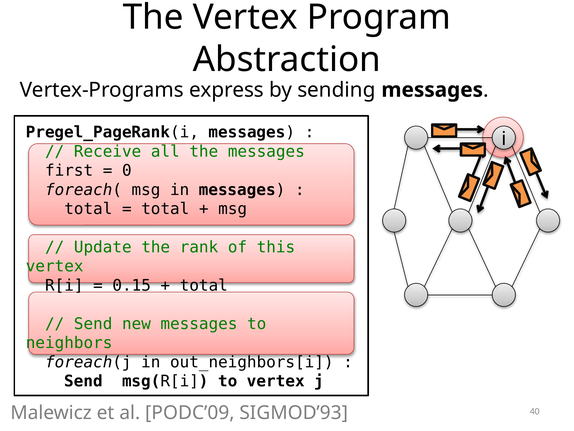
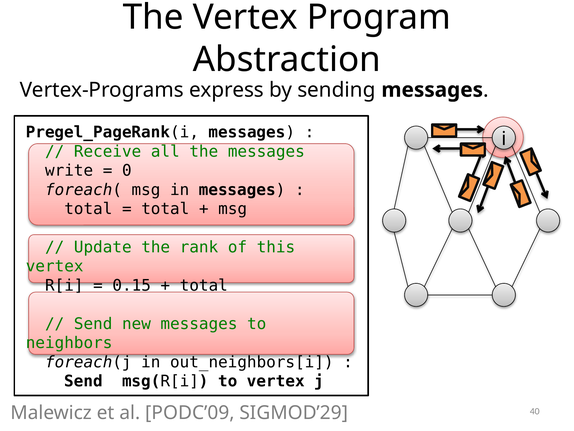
first: first -> write
SIGMOD’93: SIGMOD’93 -> SIGMOD’29
